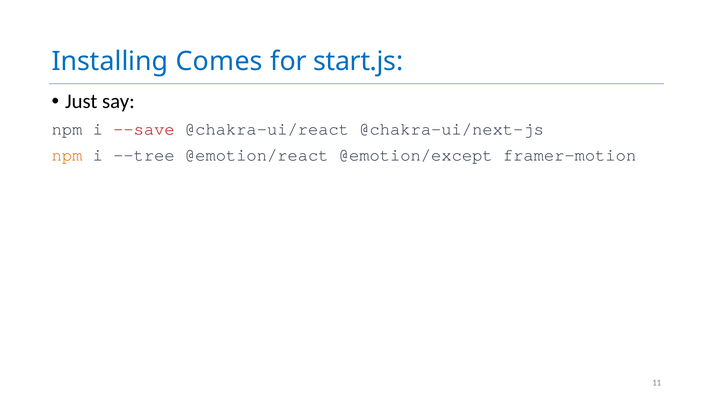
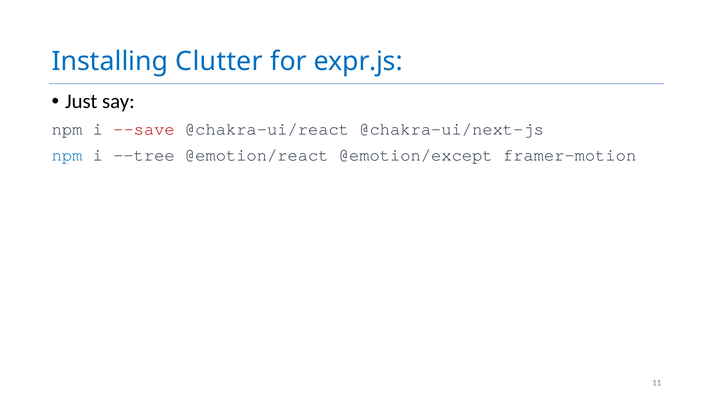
Comes: Comes -> Clutter
start.js: start.js -> expr.js
npm at (67, 155) colour: orange -> blue
